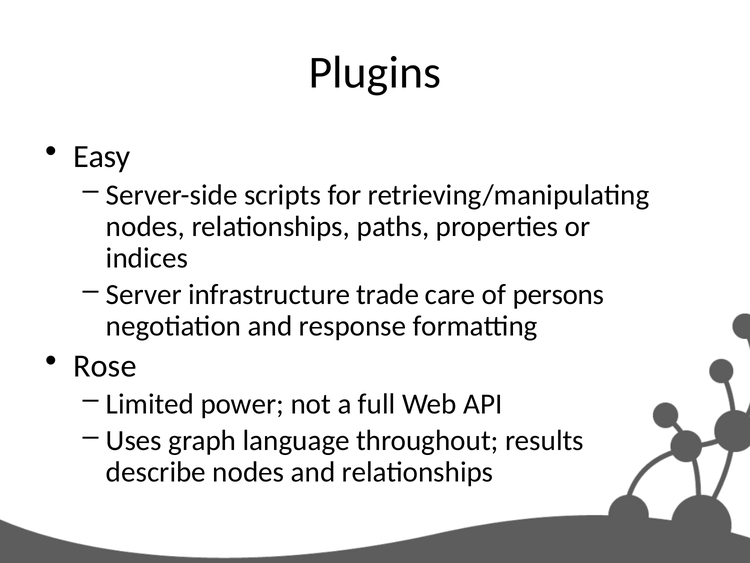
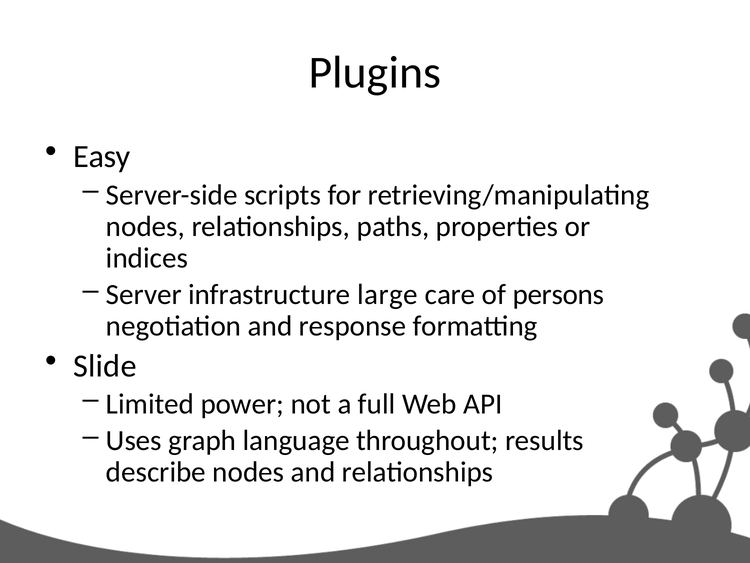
trade: trade -> large
Rose: Rose -> Slide
